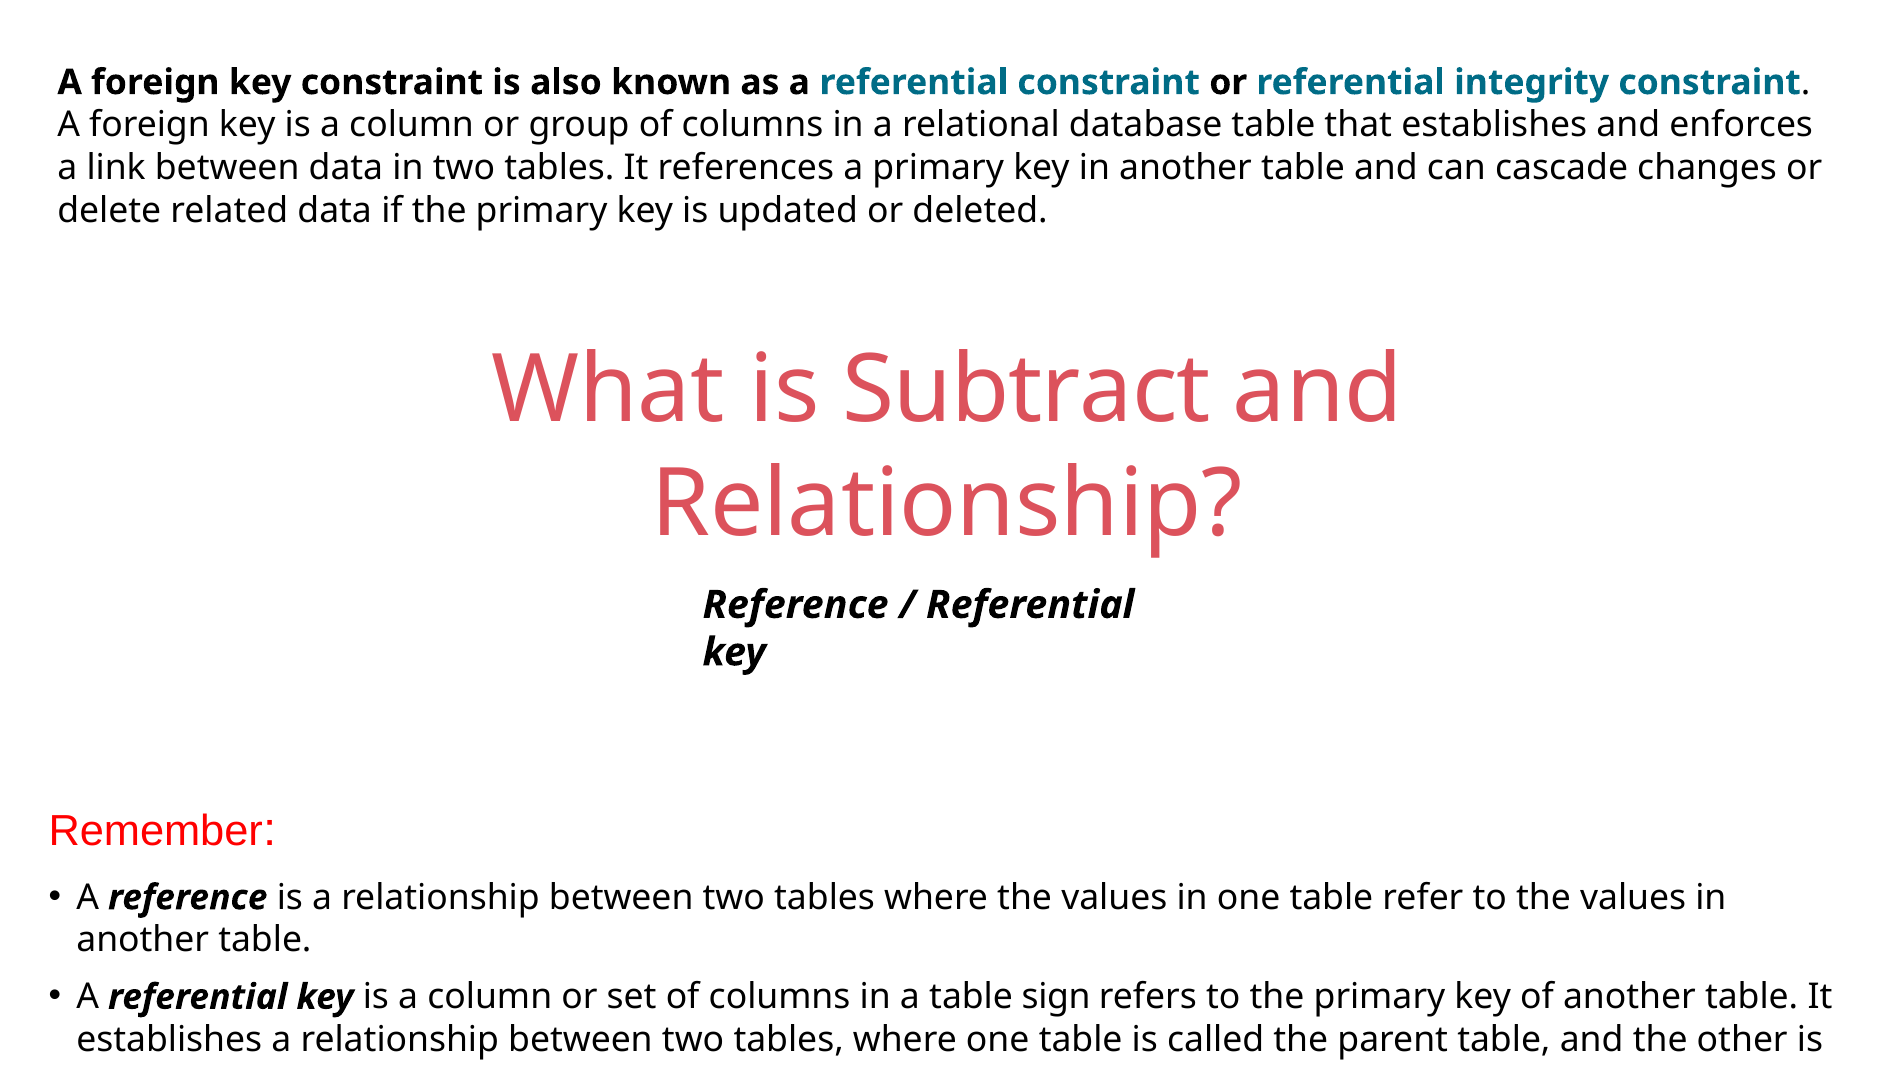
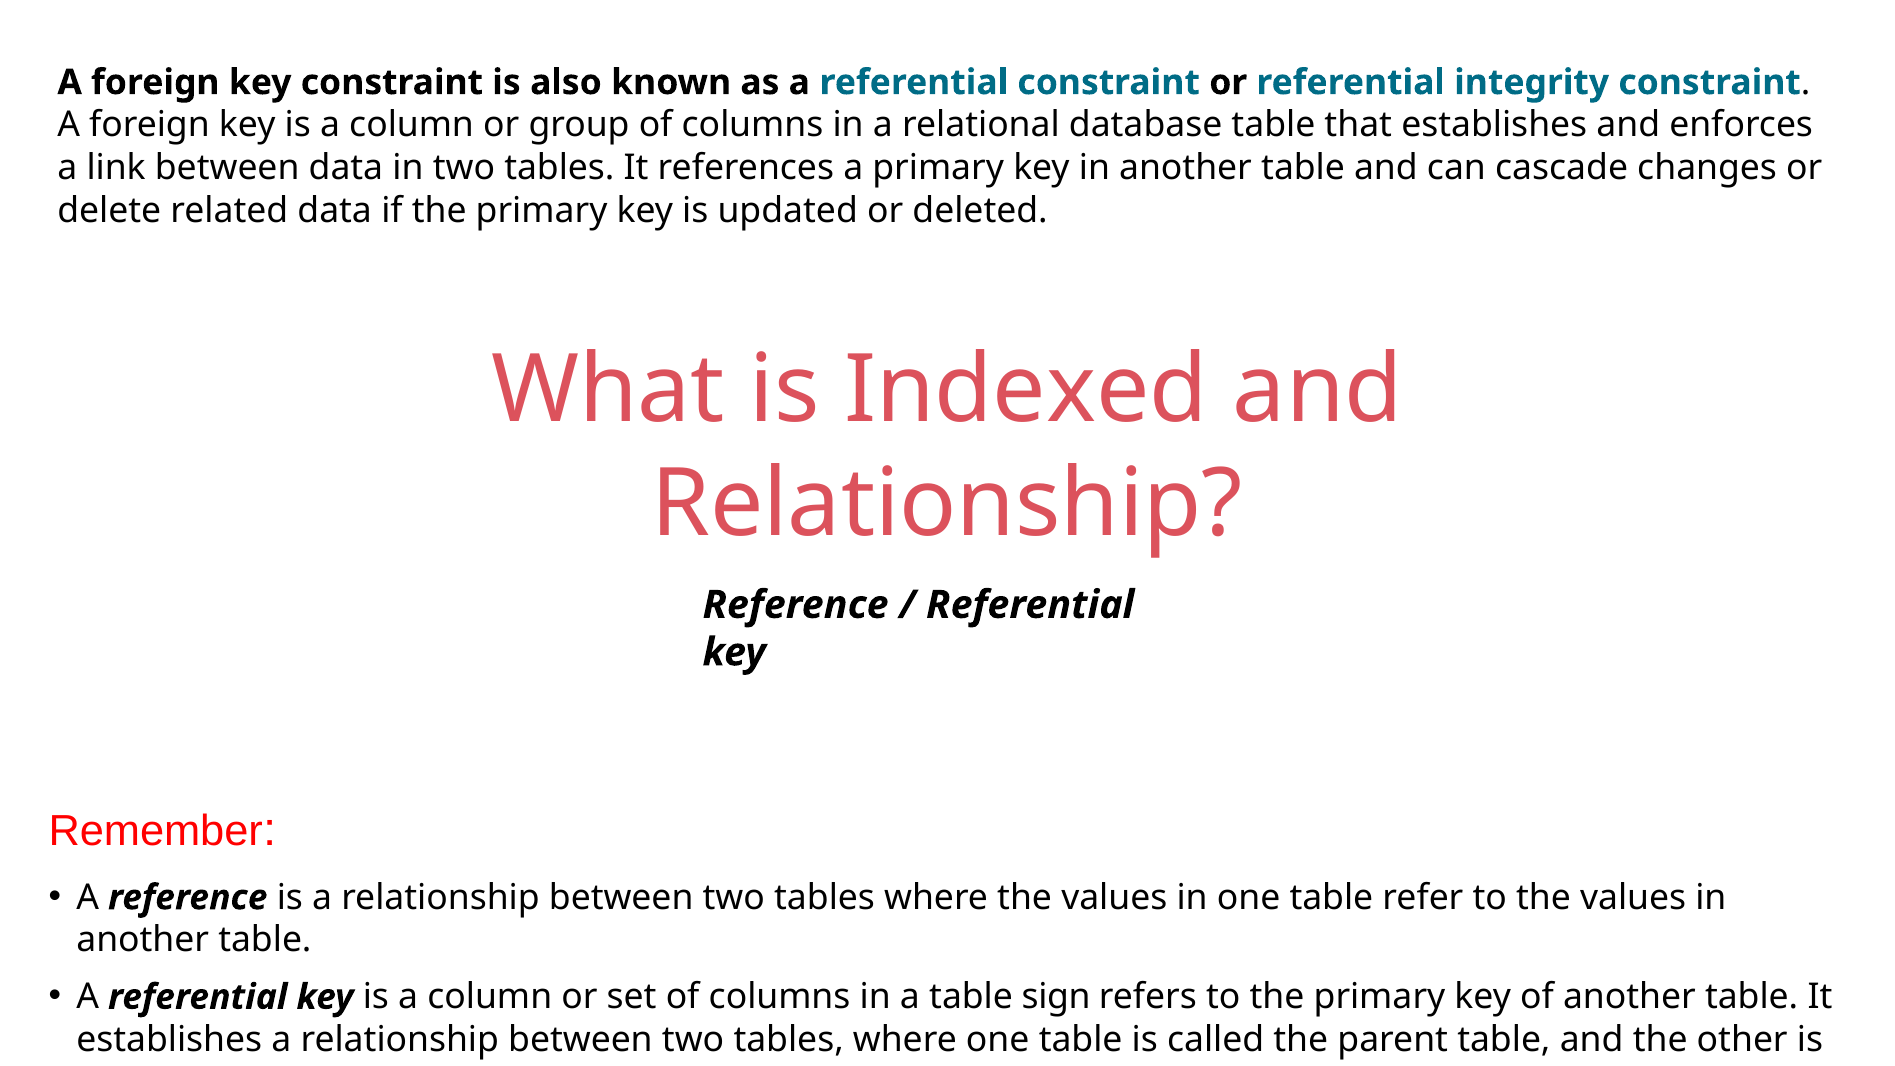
Subtract: Subtract -> Indexed
